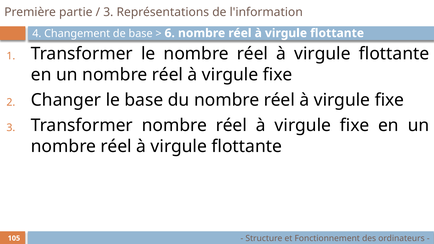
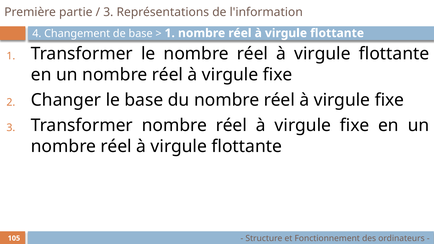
6 at (170, 33): 6 -> 1
